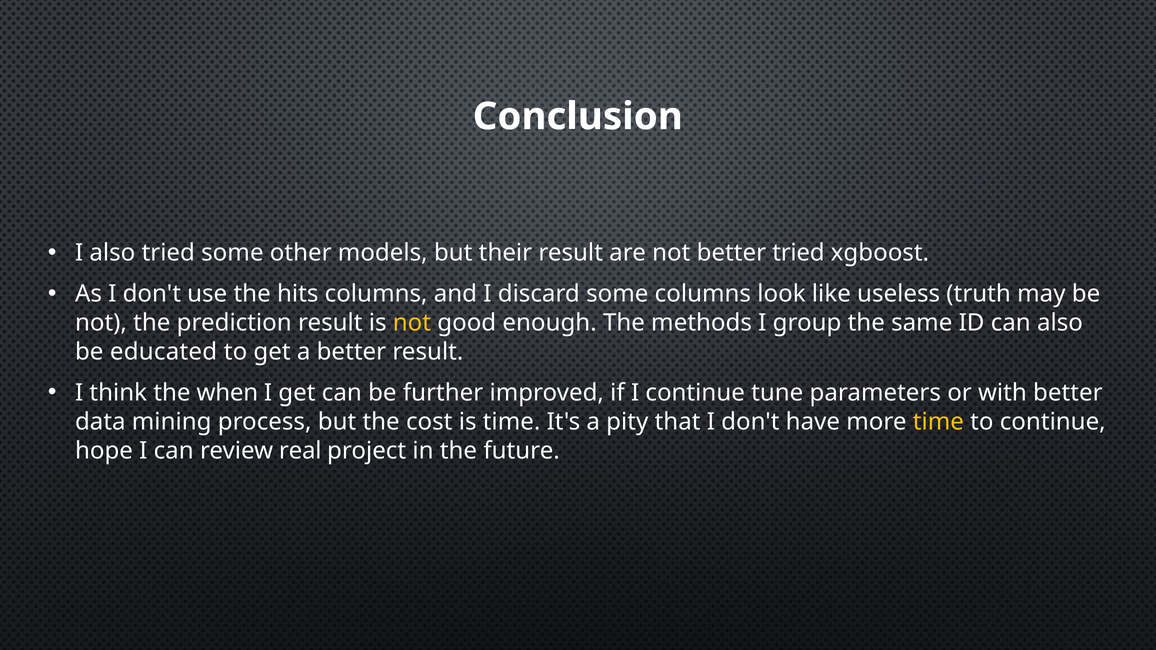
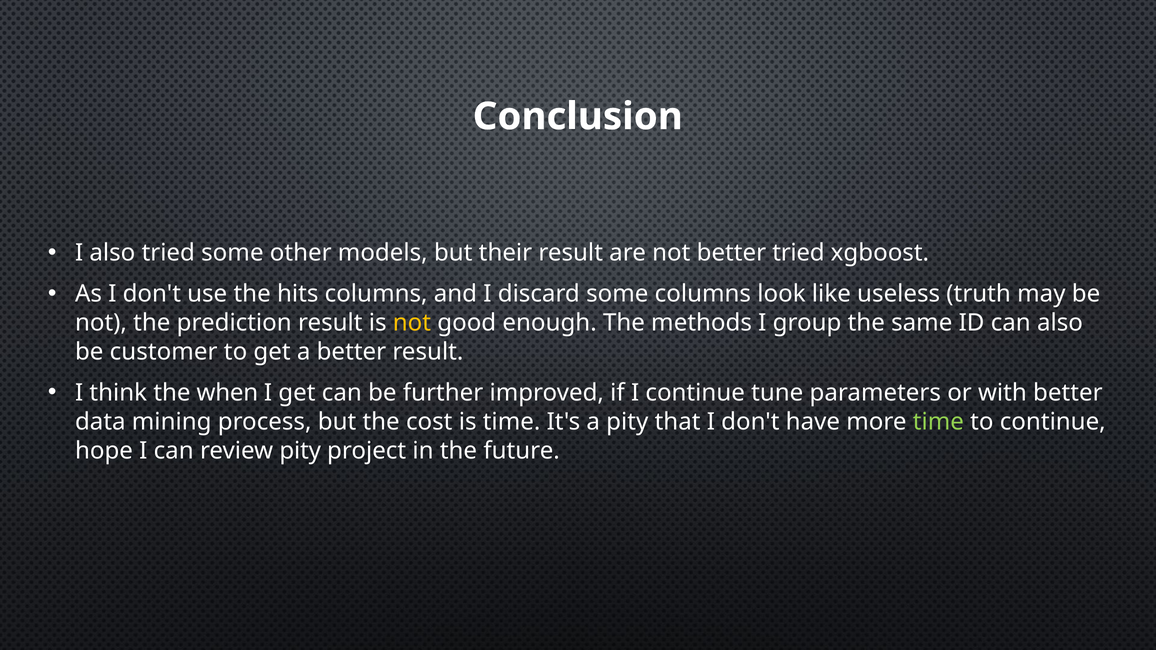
educated: educated -> customer
time at (938, 422) colour: yellow -> light green
review real: real -> pity
